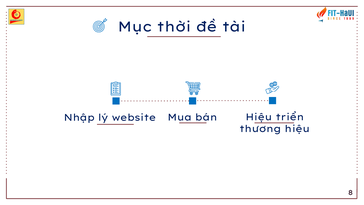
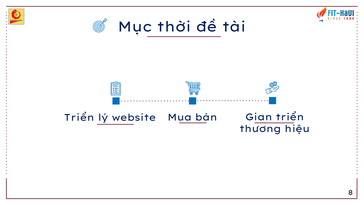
Nhập at (79, 117): Nhập -> Triển
website Hiệu: Hiệu -> Gian
